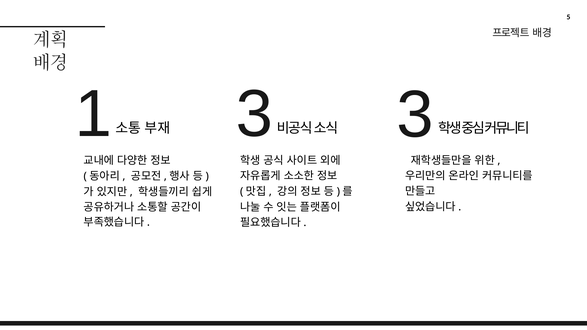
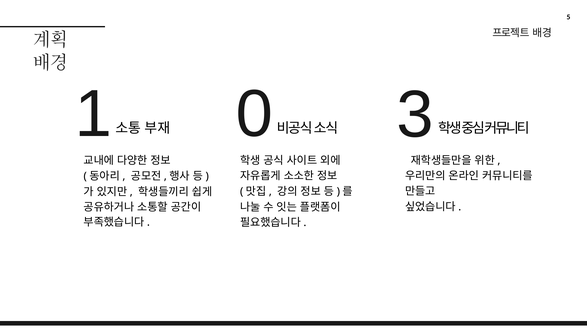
1 3: 3 -> 0
